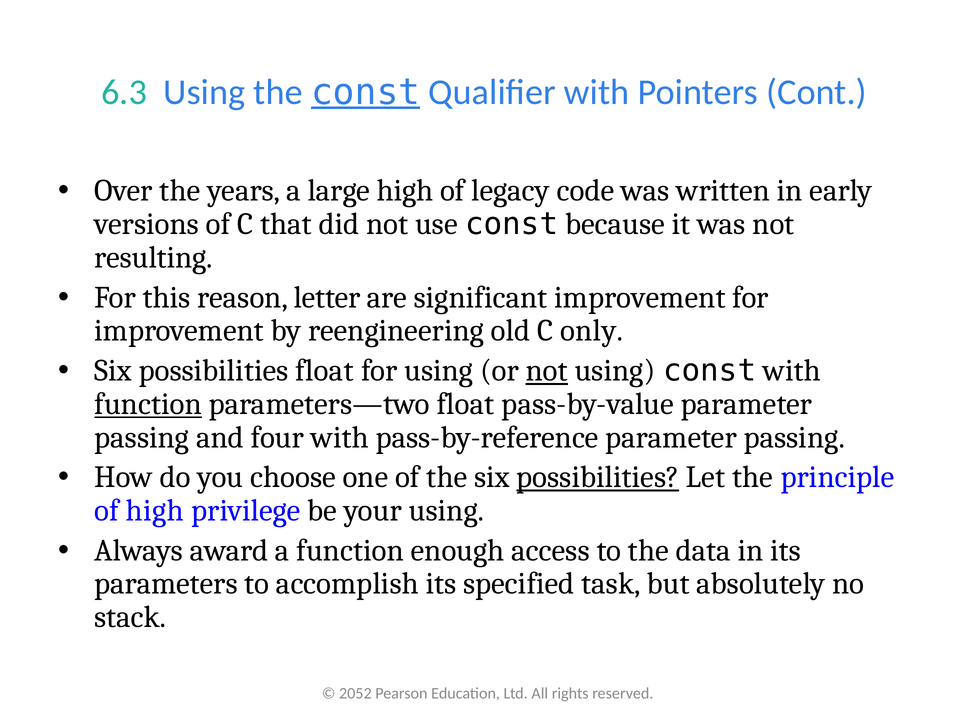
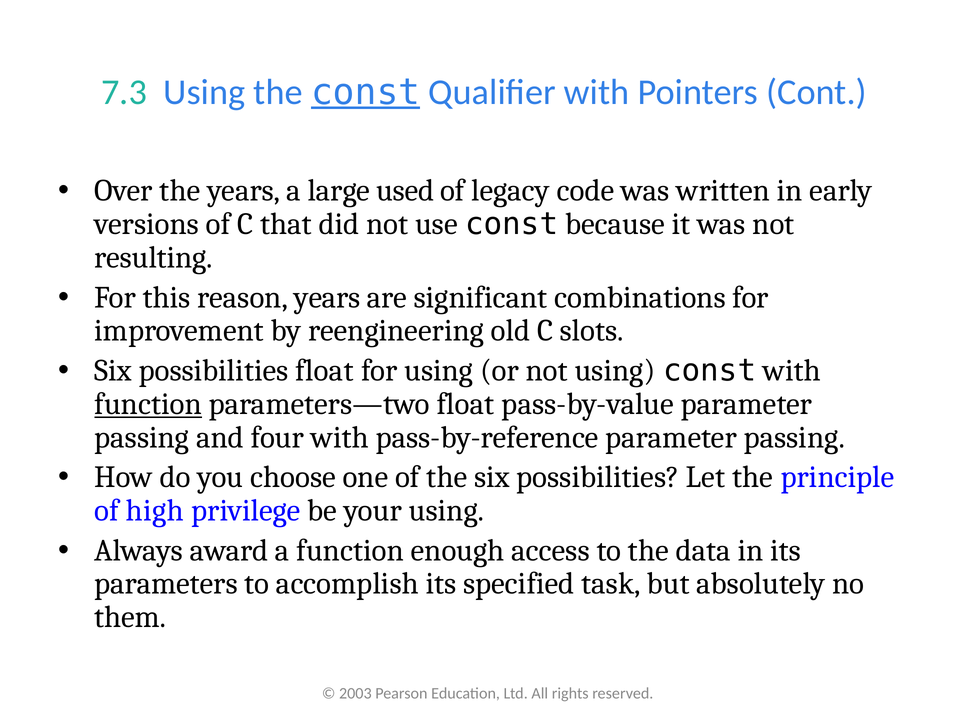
6.3: 6.3 -> 7.3
large high: high -> used
reason letter: letter -> years
significant improvement: improvement -> combinations
only: only -> slots
not at (547, 371) underline: present -> none
possibilities at (598, 477) underline: present -> none
stack: stack -> them
2052: 2052 -> 2003
